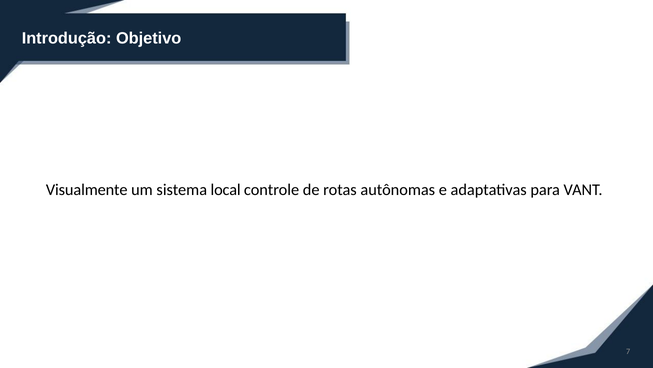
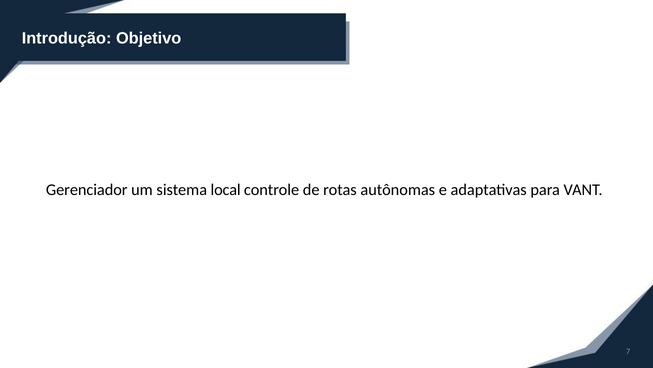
Visualmente: Visualmente -> Gerenciador
